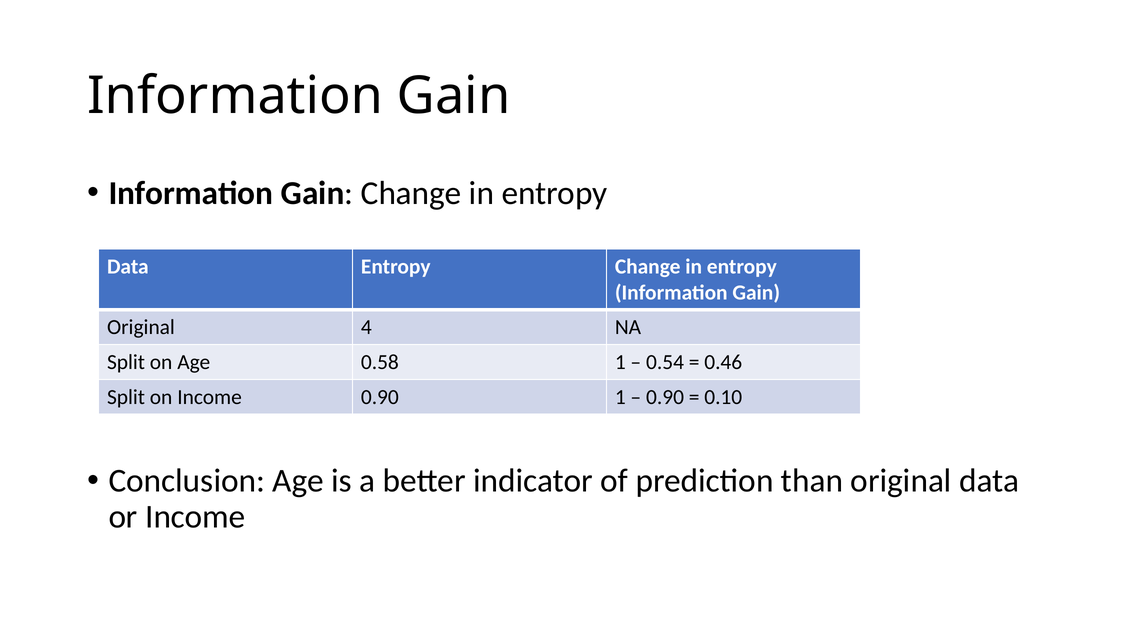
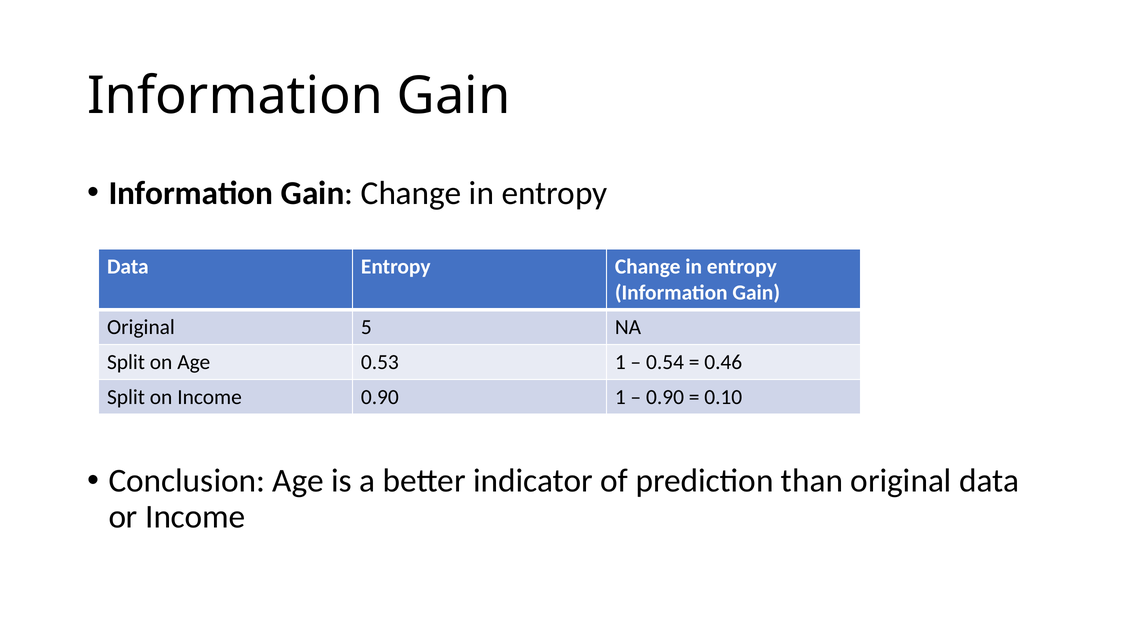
4: 4 -> 5
0.58: 0.58 -> 0.53
